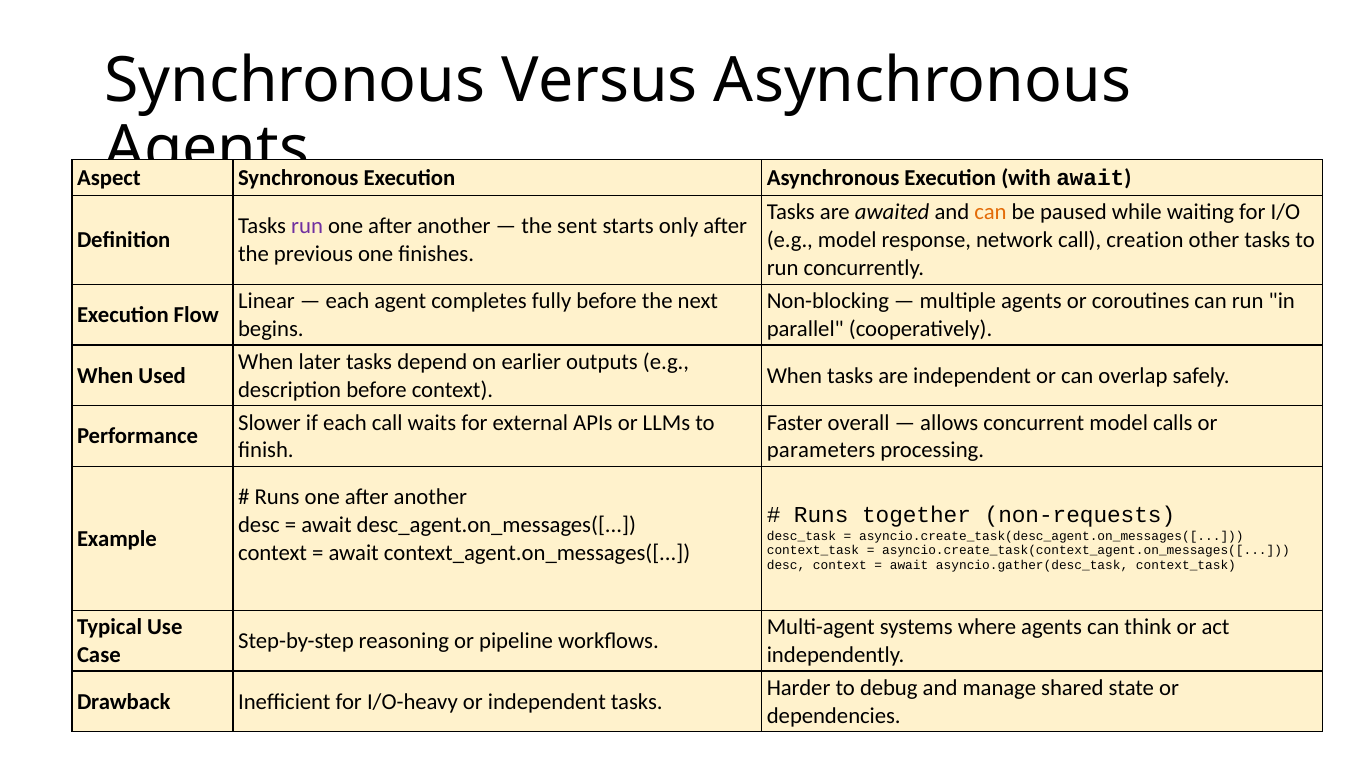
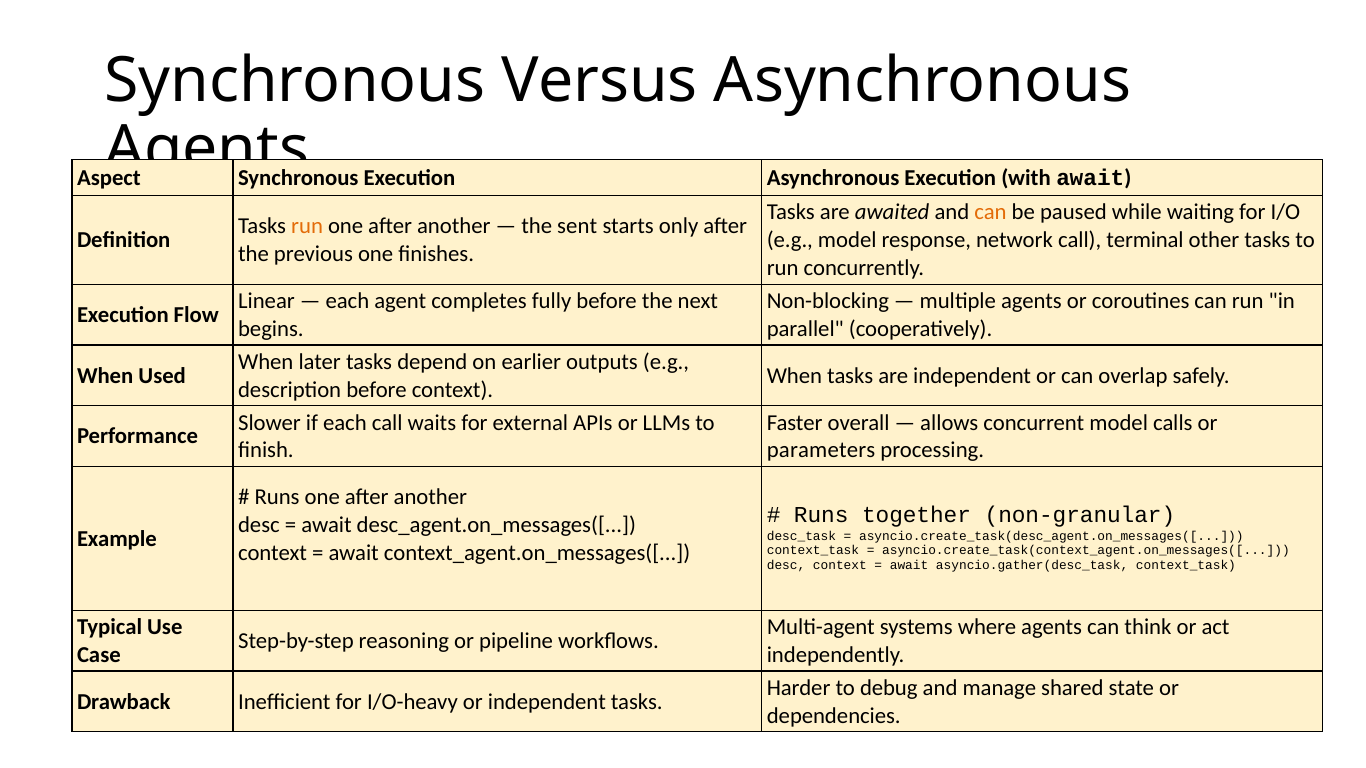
run at (307, 227) colour: purple -> orange
creation: creation -> terminal
non-requests: non-requests -> non-granular
